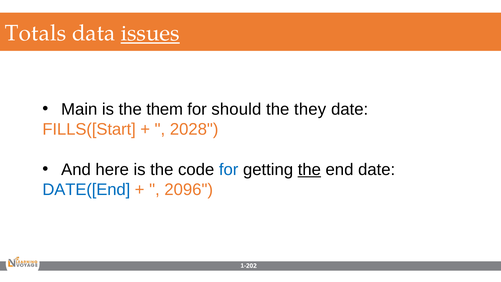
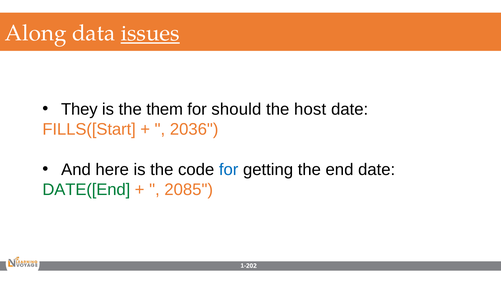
Totals: Totals -> Along
Main: Main -> They
they: they -> host
2028: 2028 -> 2036
the at (309, 169) underline: present -> none
DATE([End colour: blue -> green
2096: 2096 -> 2085
